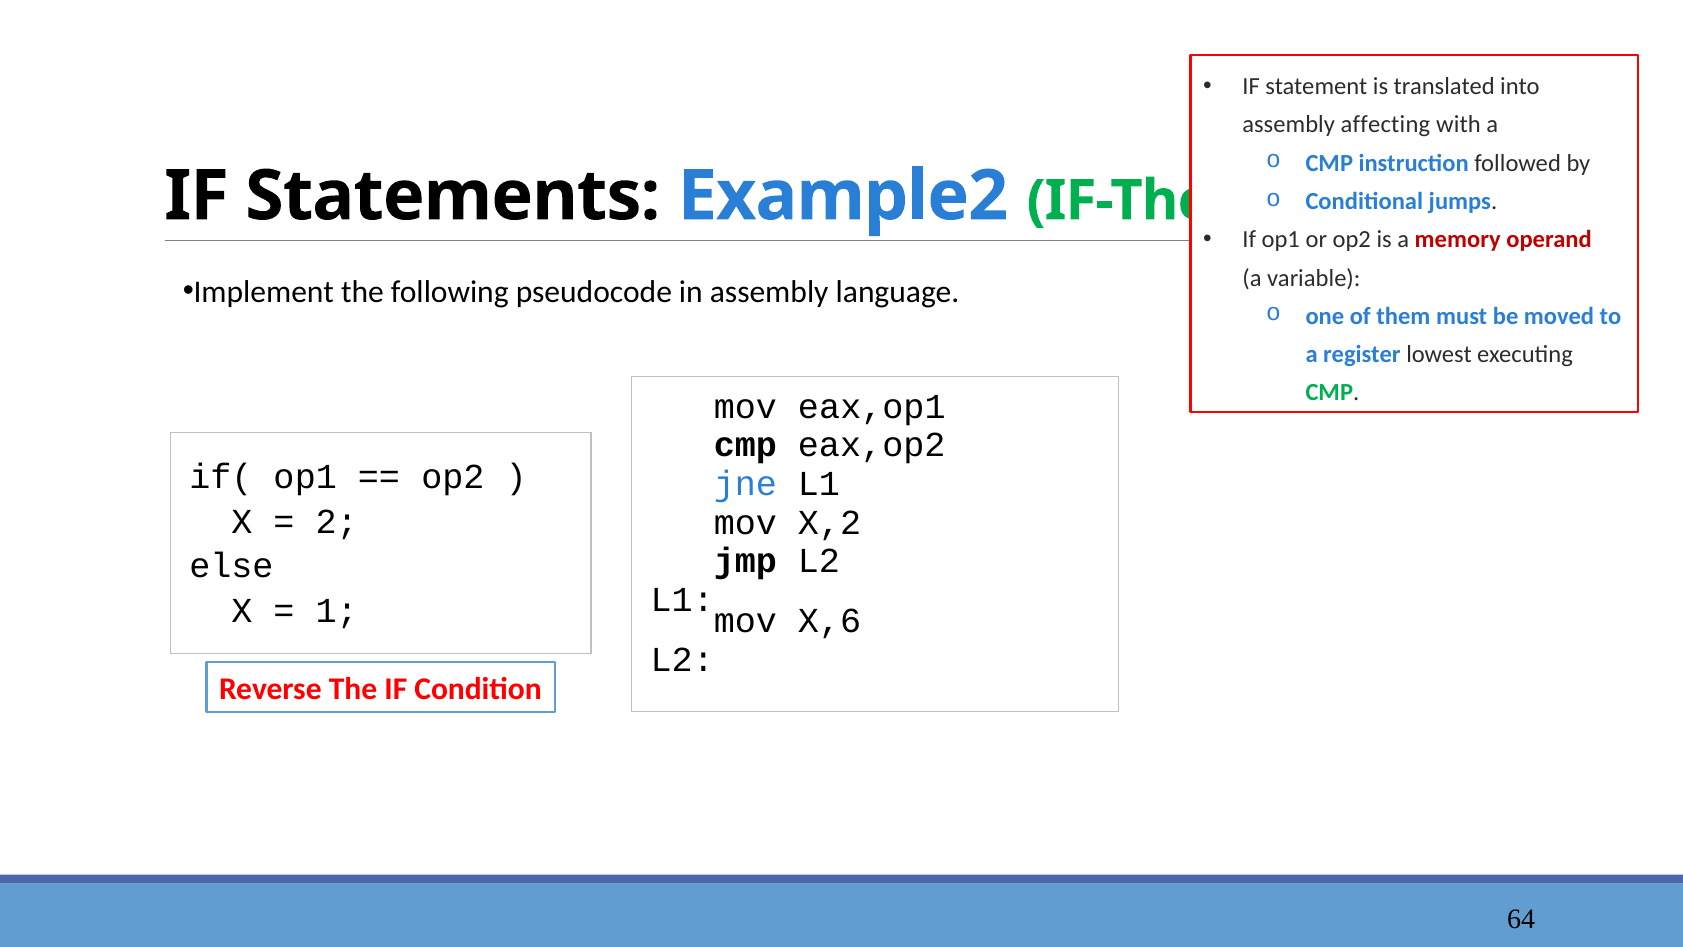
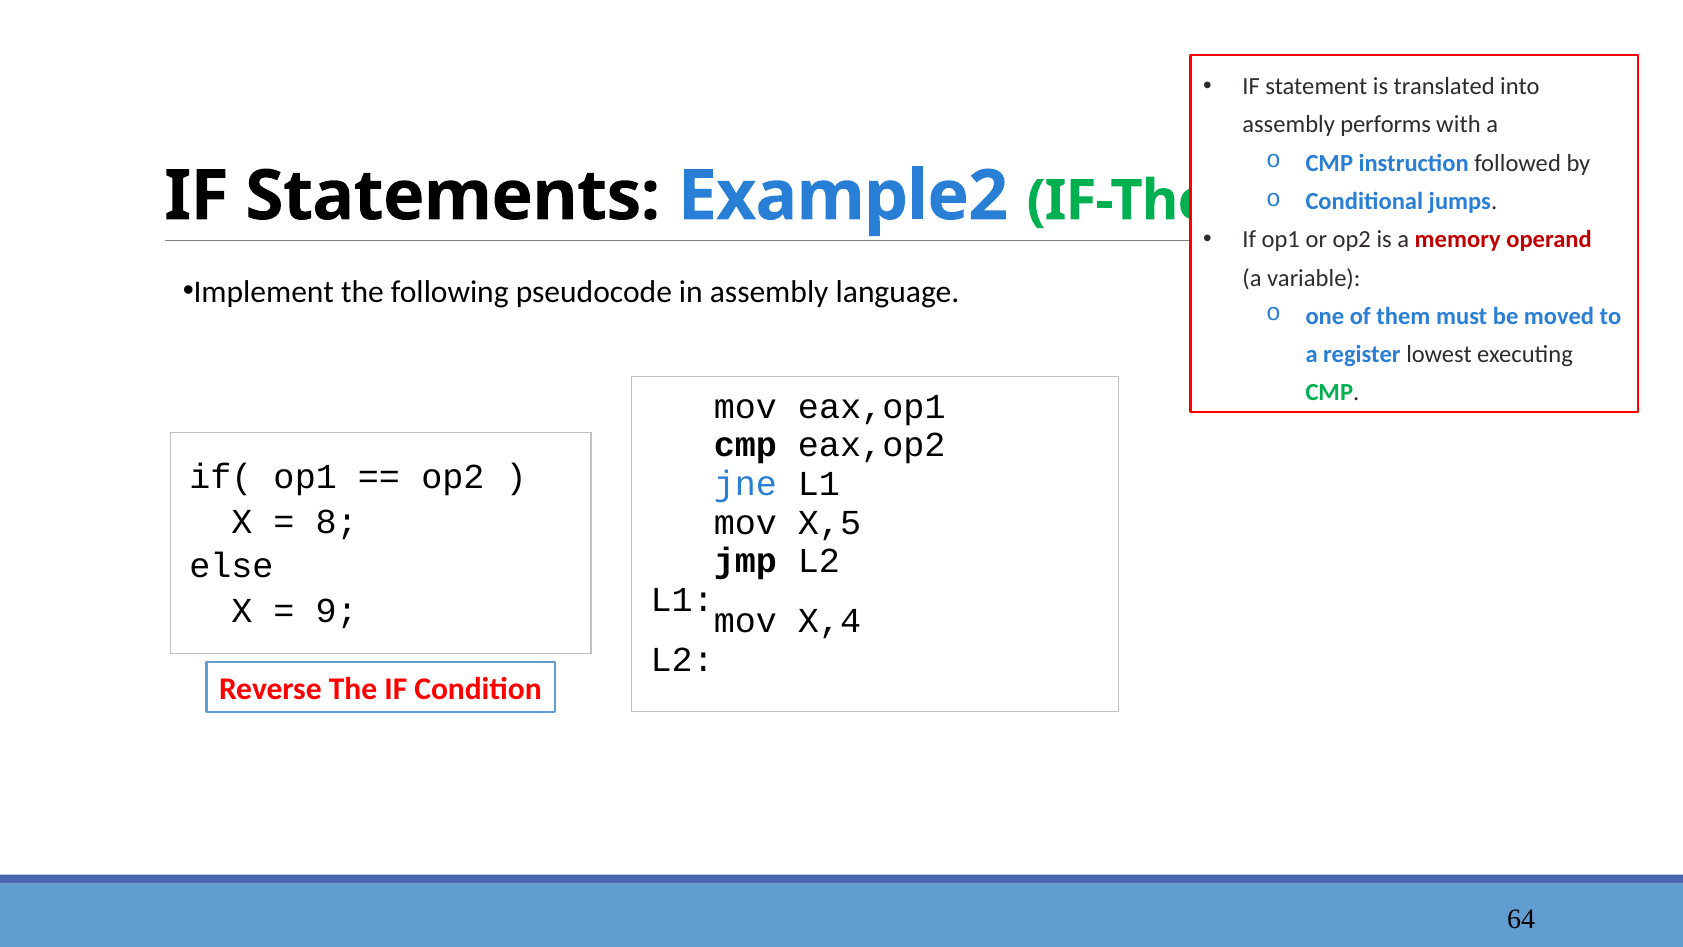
affecting: affecting -> performs
2: 2 -> 8
X,2: X,2 -> X,5
1: 1 -> 9
X,6: X,6 -> X,4
